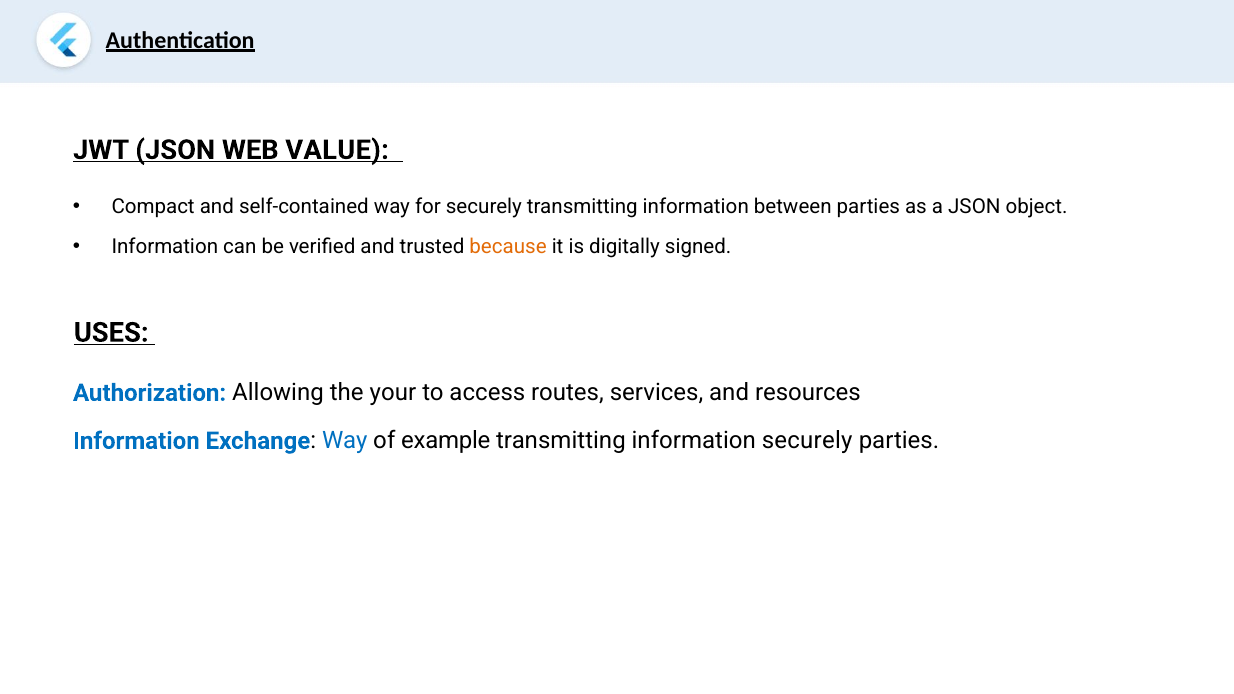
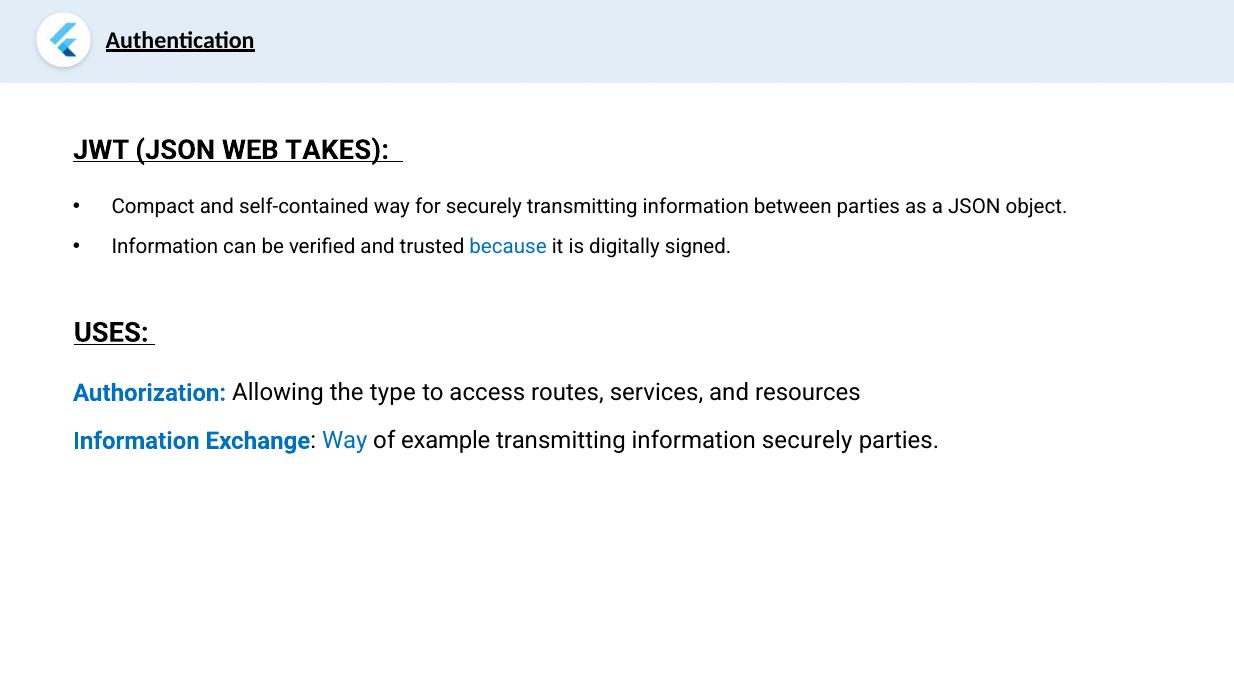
VALUE: VALUE -> TAKES
because colour: orange -> blue
your: your -> type
